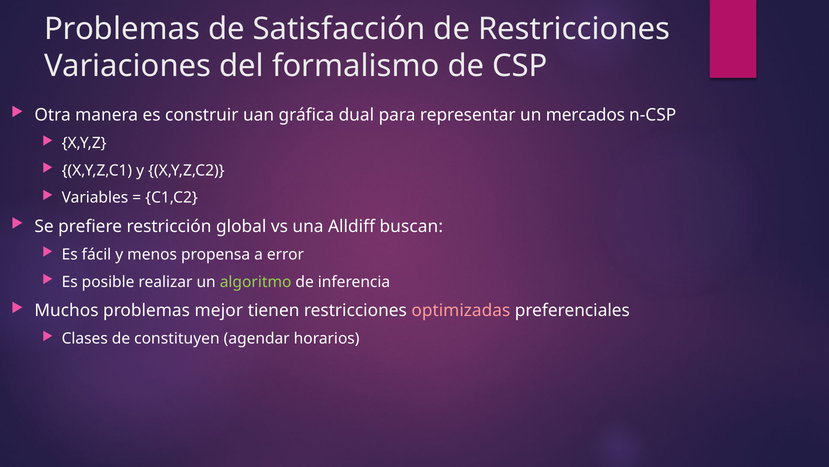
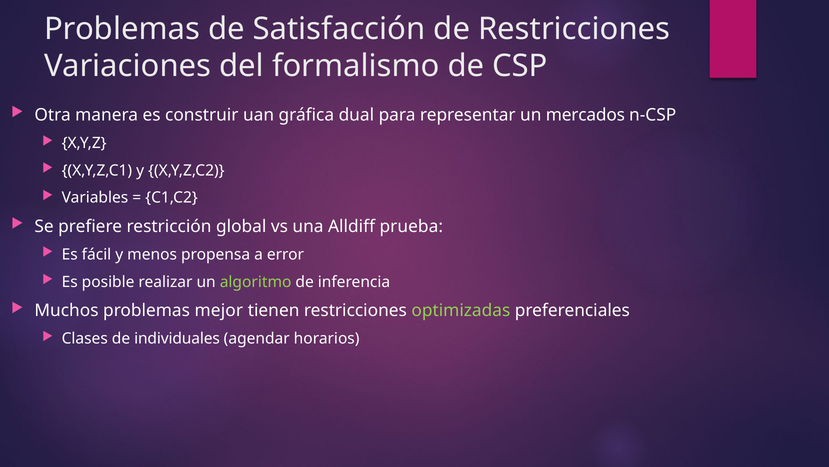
buscan: buscan -> prueba
optimizadas colour: pink -> light green
constituyen: constituyen -> individuales
